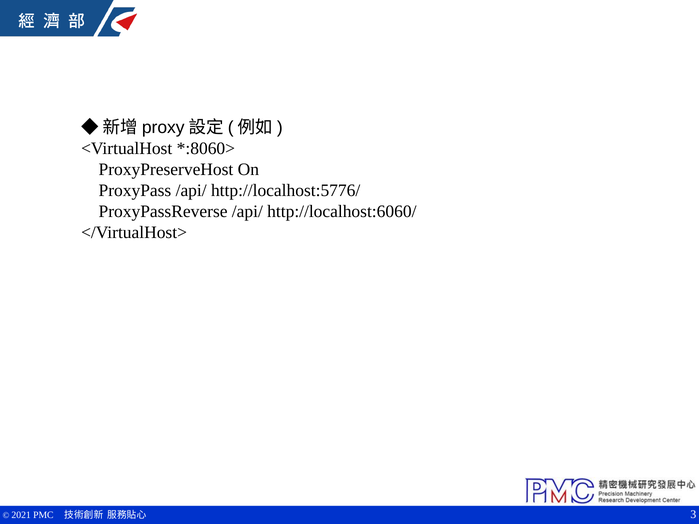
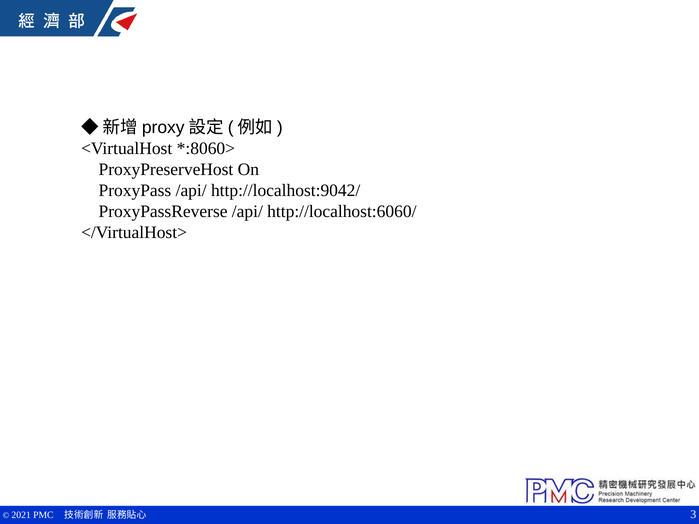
http://localhost:5776/: http://localhost:5776/ -> http://localhost:9042/
